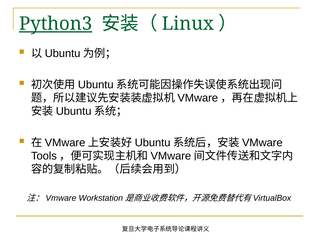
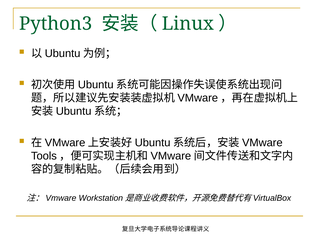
Python3 underline: present -> none
